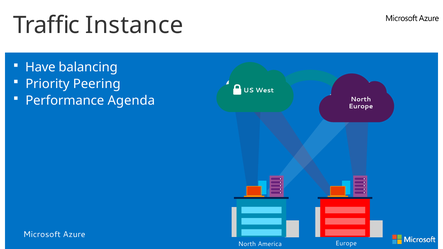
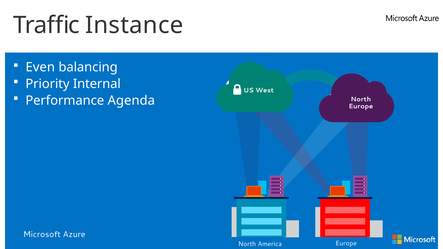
Have: Have -> Even
Peering: Peering -> Internal
